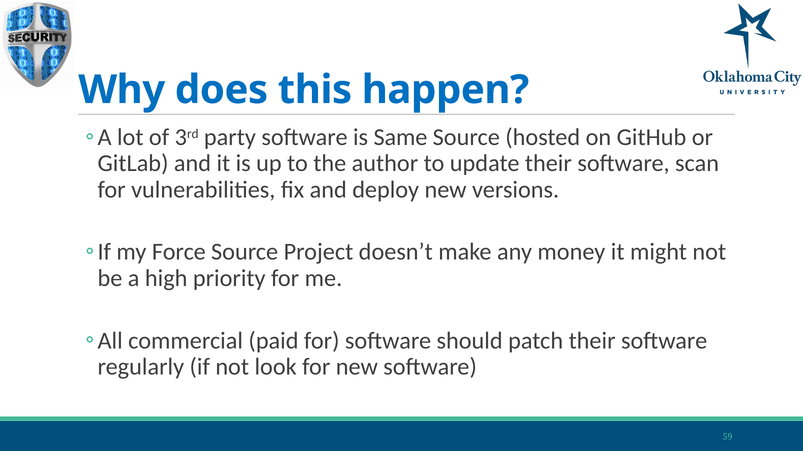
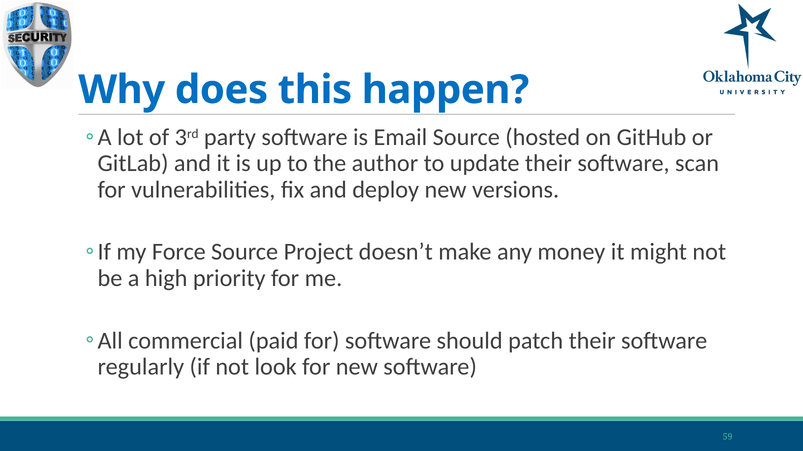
Same: Same -> Email
